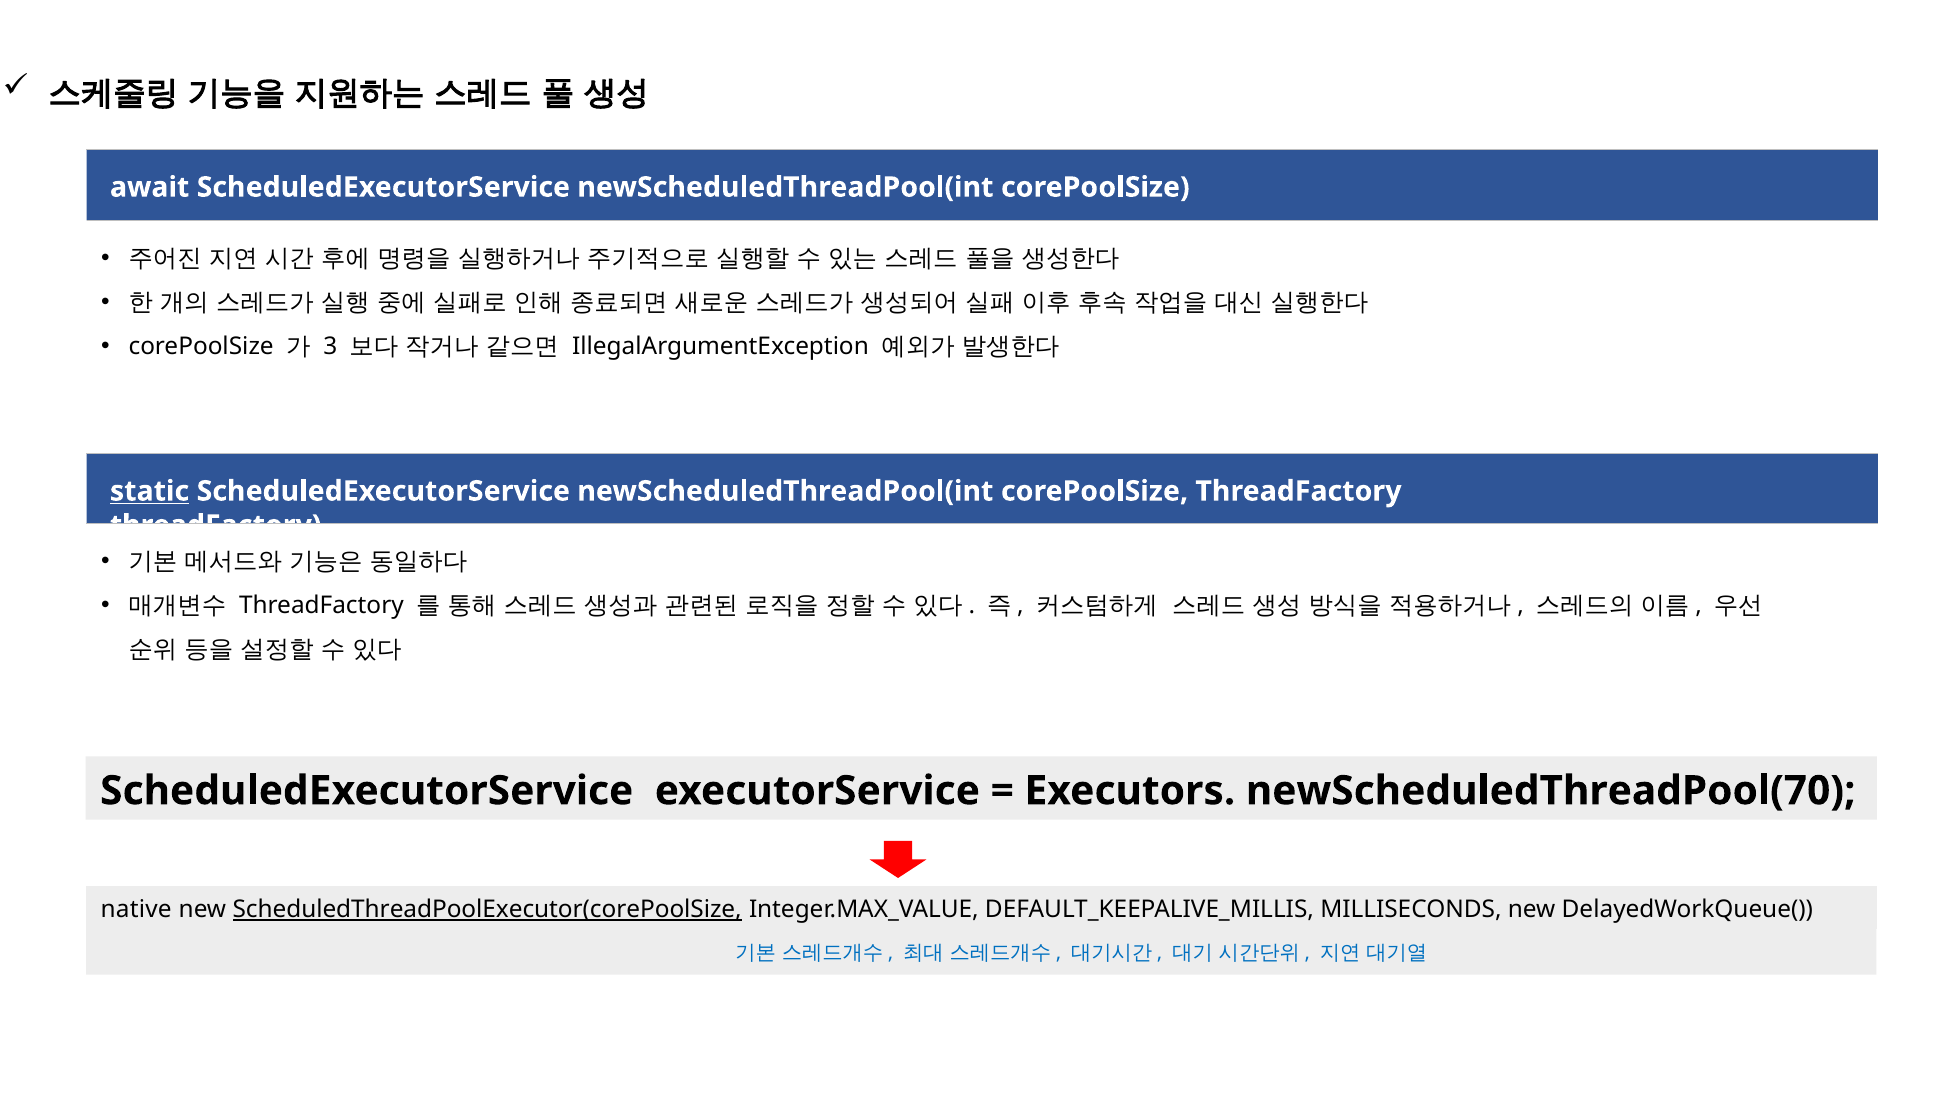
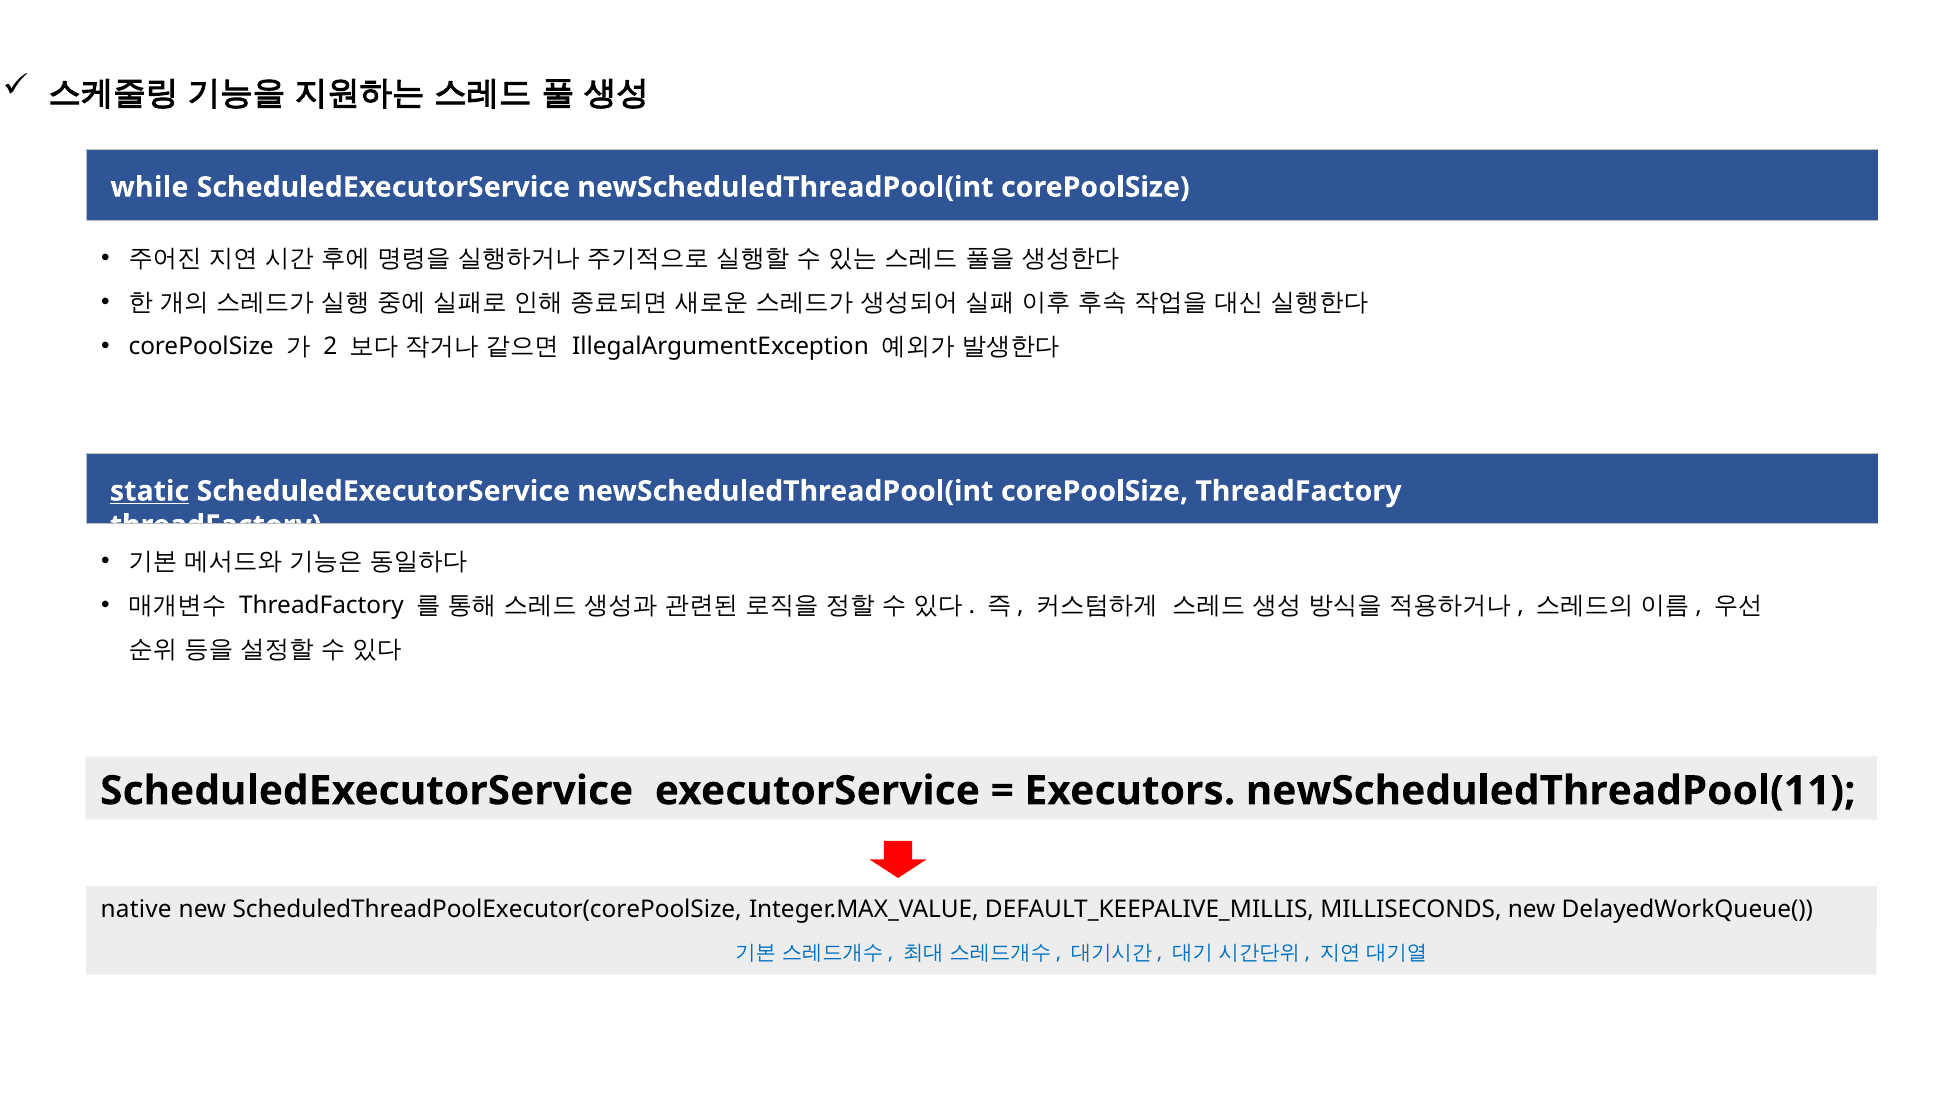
await: await -> while
3: 3 -> 2
newScheduledThreadPool(70: newScheduledThreadPool(70 -> newScheduledThreadPool(11
ScheduledThreadPoolExecutor(corePoolSize underline: present -> none
